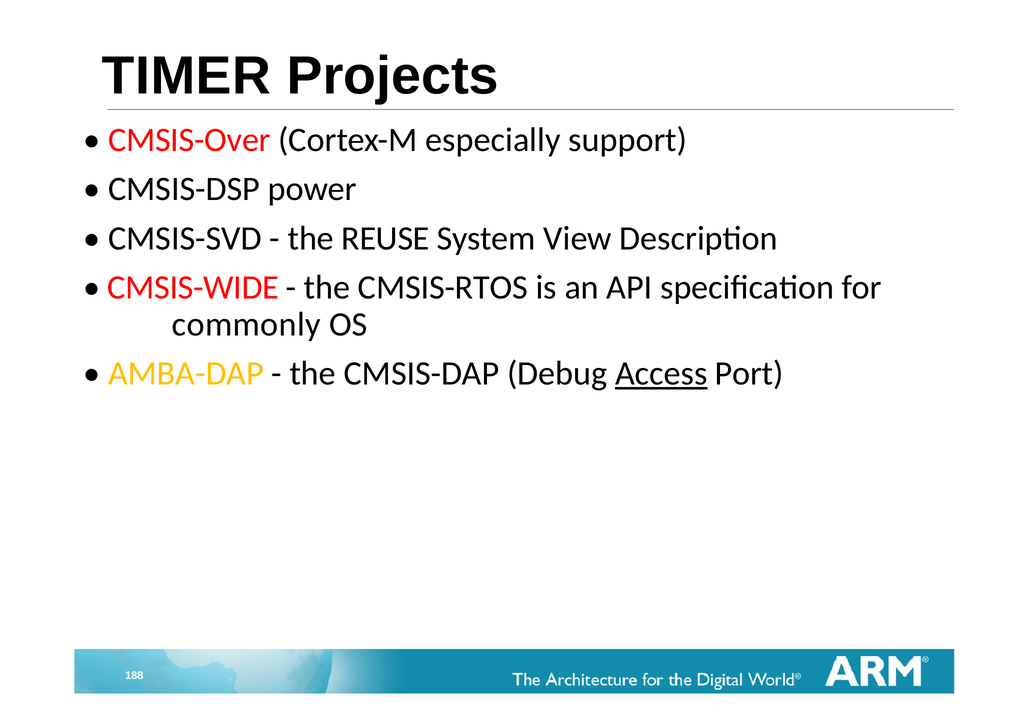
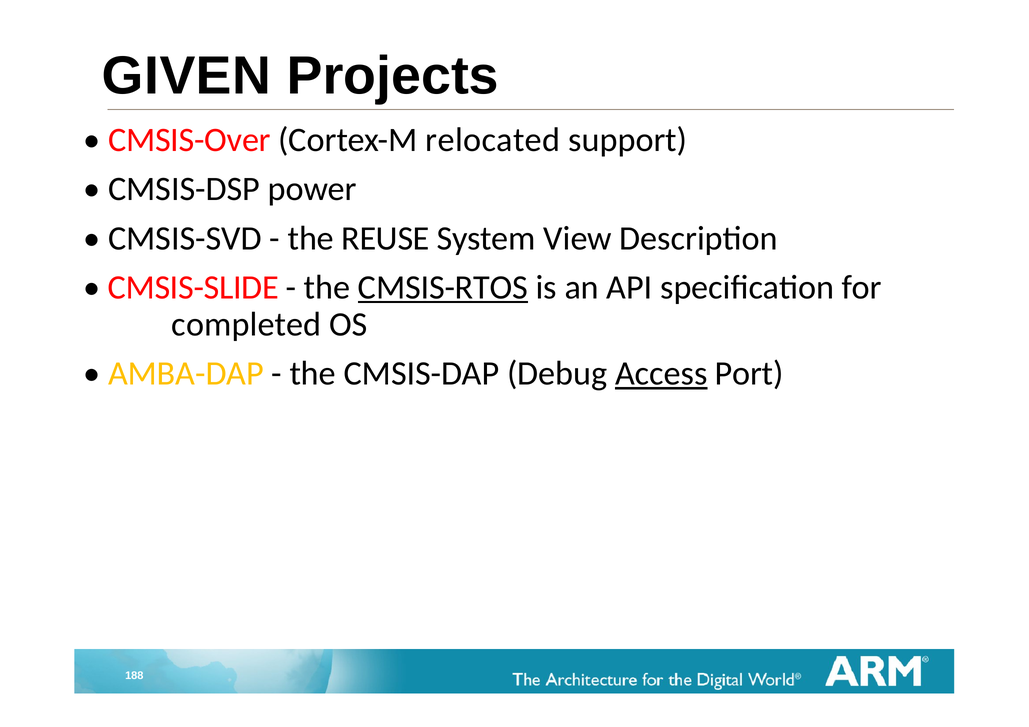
TIMER: TIMER -> GIVEN
especially: especially -> relocated
CMSIS-WIDE: CMSIS-WIDE -> CMSIS-SLIDE
CMSIS-RTOS underline: none -> present
commonly: commonly -> completed
